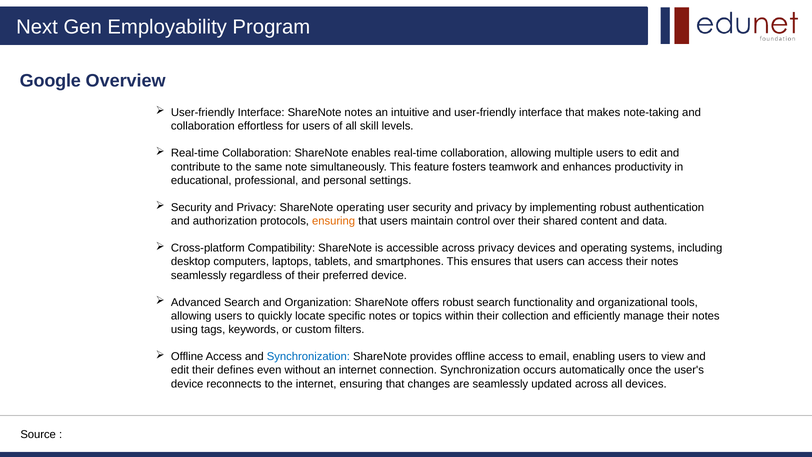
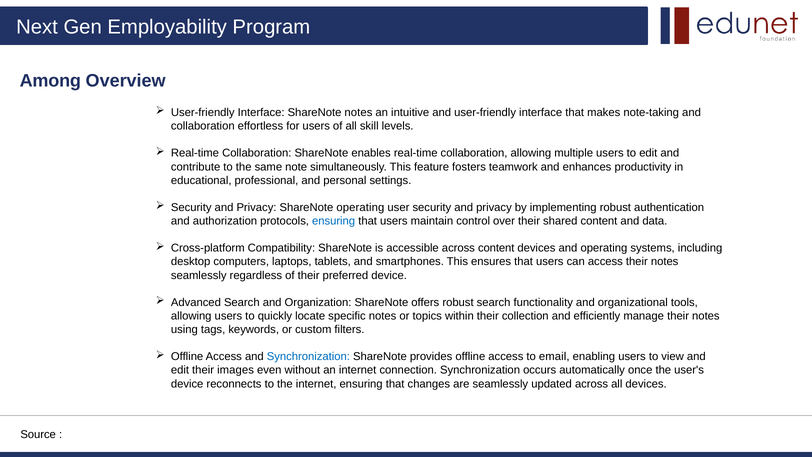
Google: Google -> Among
ensuring at (334, 221) colour: orange -> blue
across privacy: privacy -> content
defines: defines -> images
